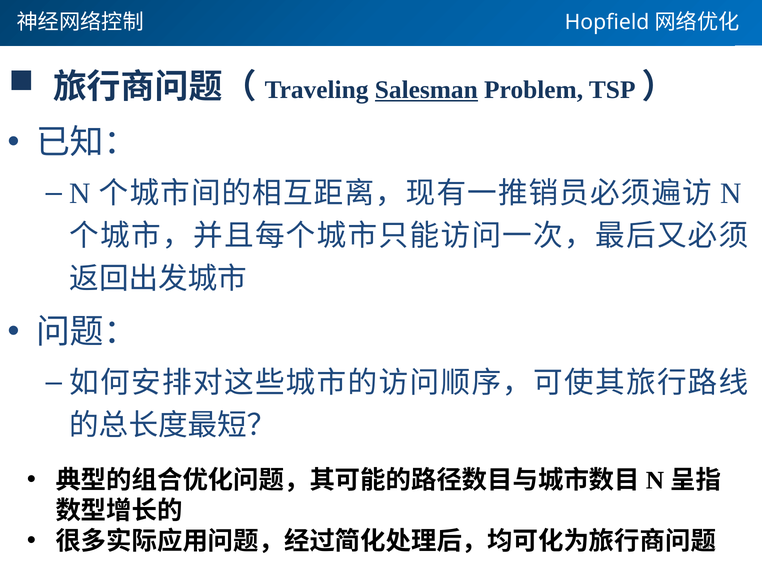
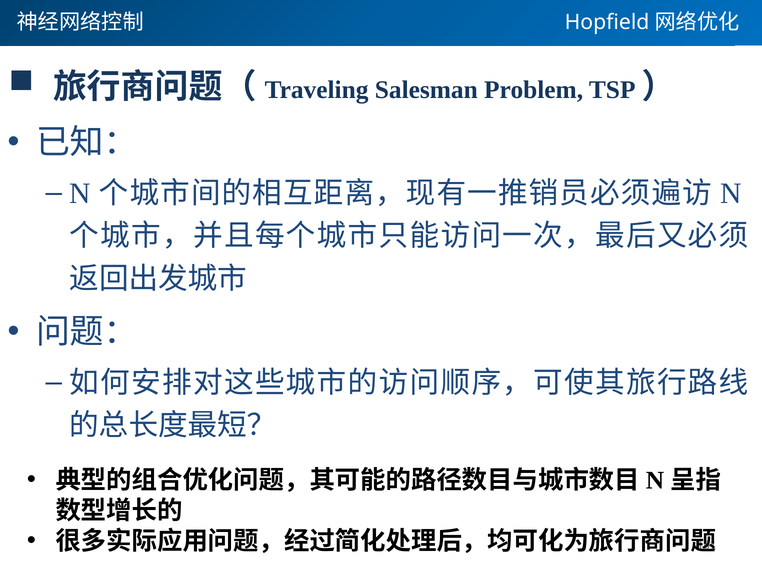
Salesman underline: present -> none
